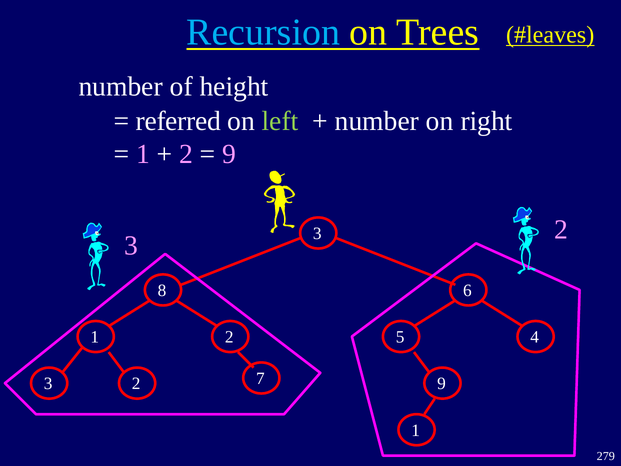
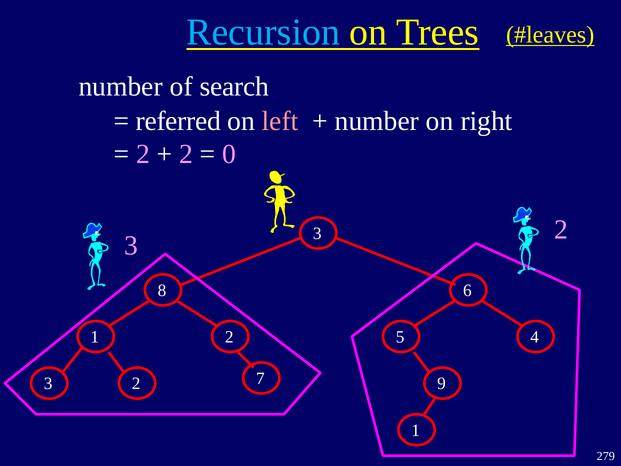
height: height -> search
left colour: light green -> pink
1 at (143, 154): 1 -> 2
9 at (229, 154): 9 -> 0
